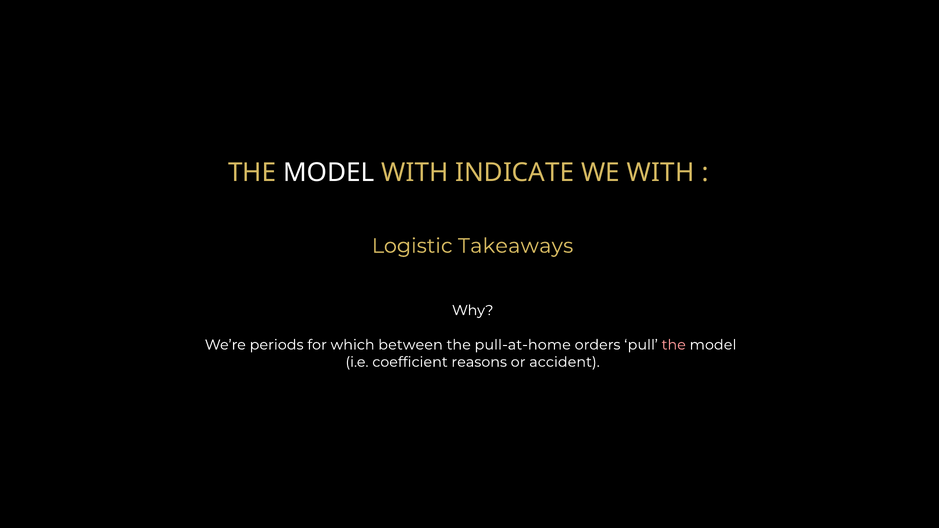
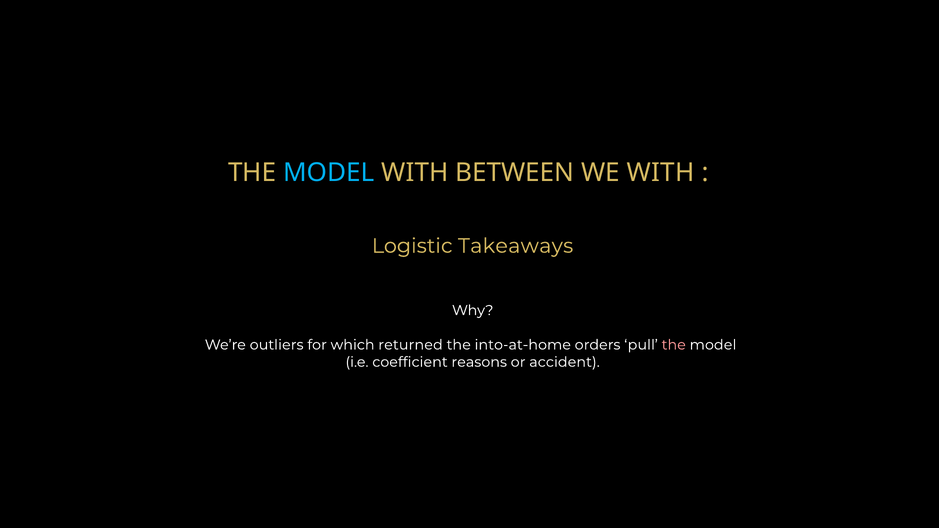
MODEL at (329, 173) colour: white -> light blue
INDICATE: INDICATE -> BETWEEN
periods: periods -> outliers
between: between -> returned
pull-at-home: pull-at-home -> into-at-home
